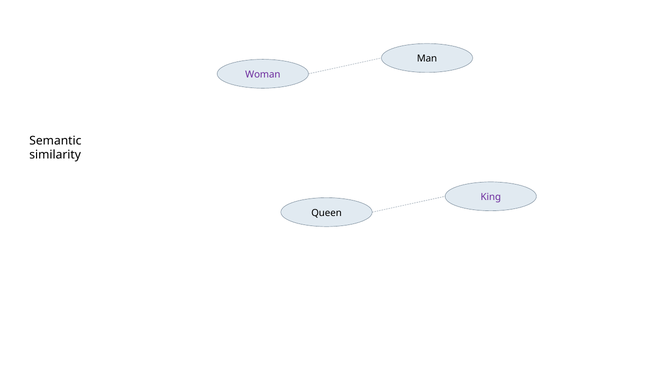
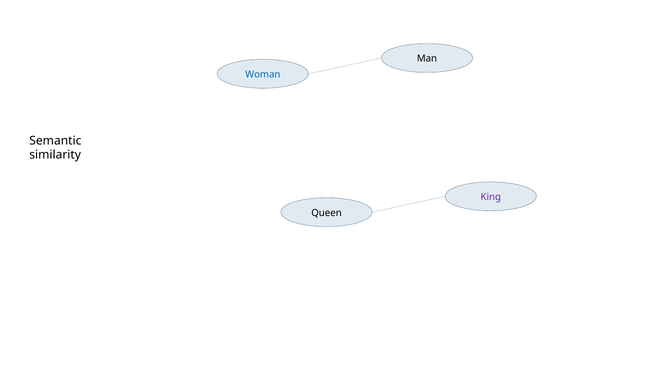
Woman colour: purple -> blue
